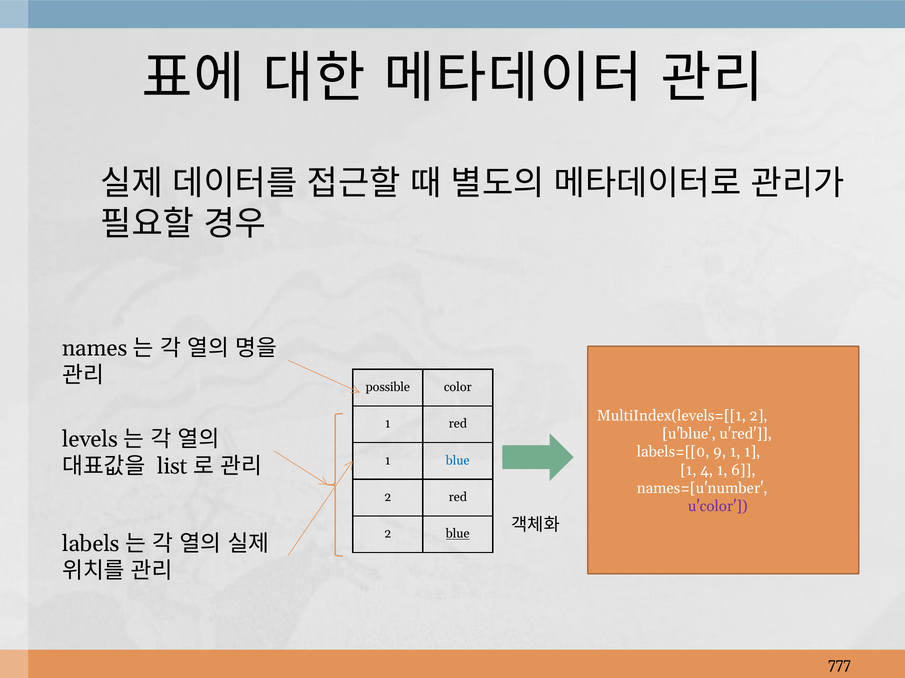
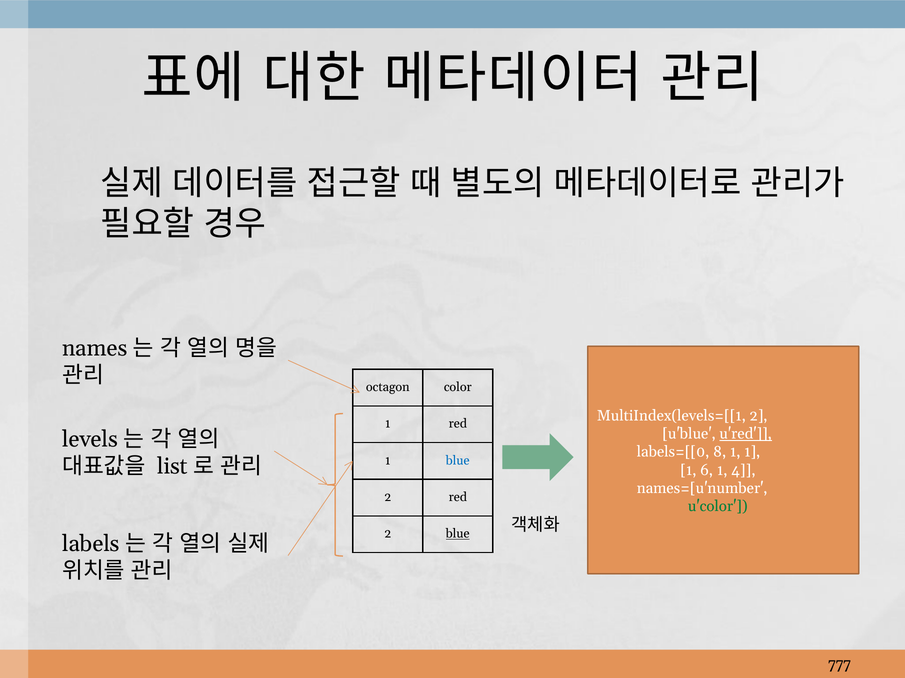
possible: possible -> octagon
u'red underline: none -> present
9: 9 -> 8
4: 4 -> 6
6: 6 -> 4
u'color colour: purple -> green
